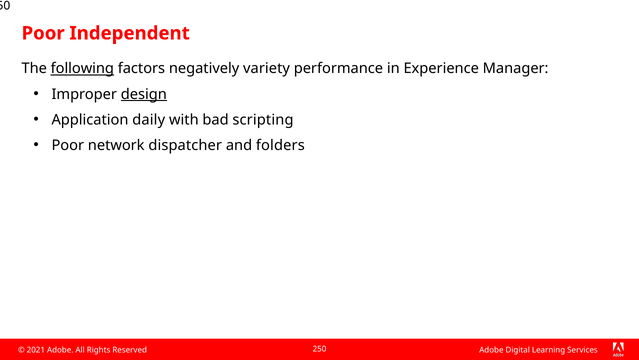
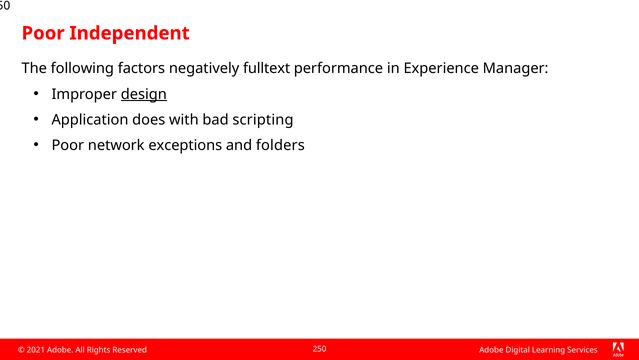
following underline: present -> none
variety: variety -> fulltext
daily: daily -> does
dispatcher: dispatcher -> exceptions
